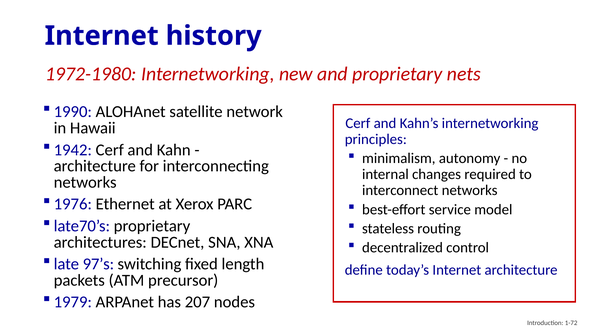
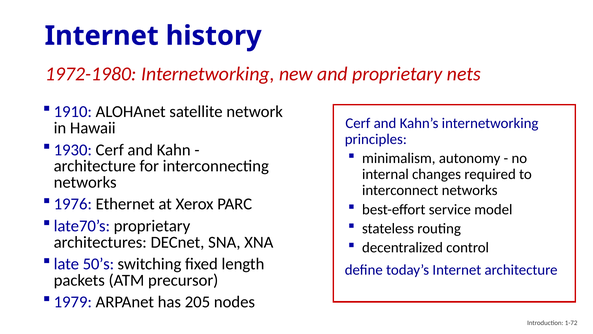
1990: 1990 -> 1910
1942: 1942 -> 1930
97’s: 97’s -> 50’s
207: 207 -> 205
